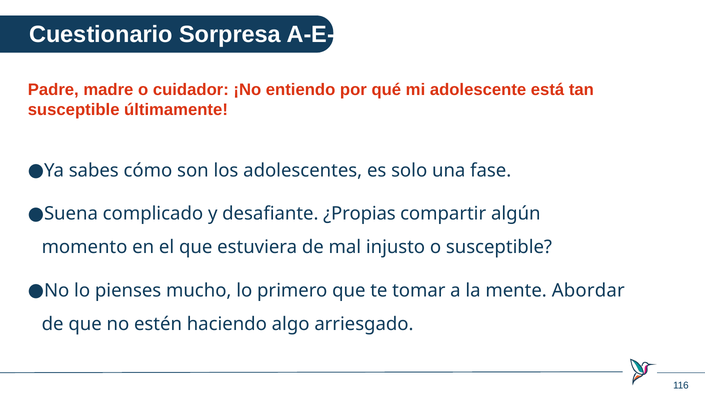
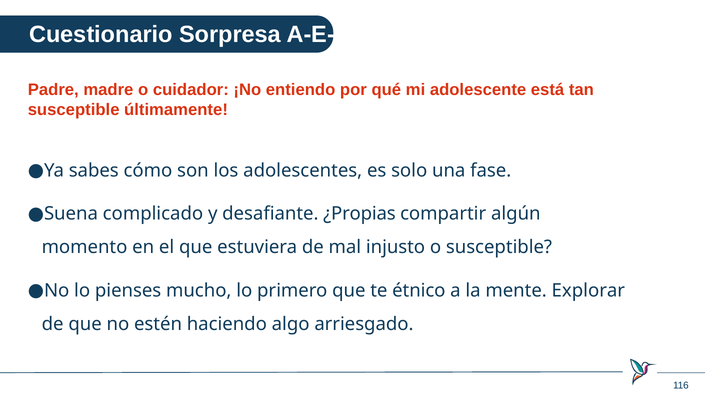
tomar: tomar -> étnico
Abordar: Abordar -> Explorar
